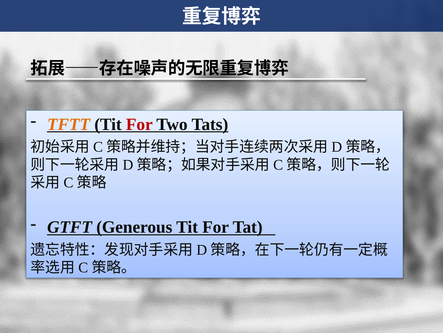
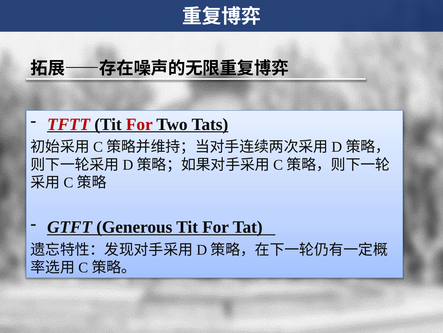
TFTT colour: orange -> red
